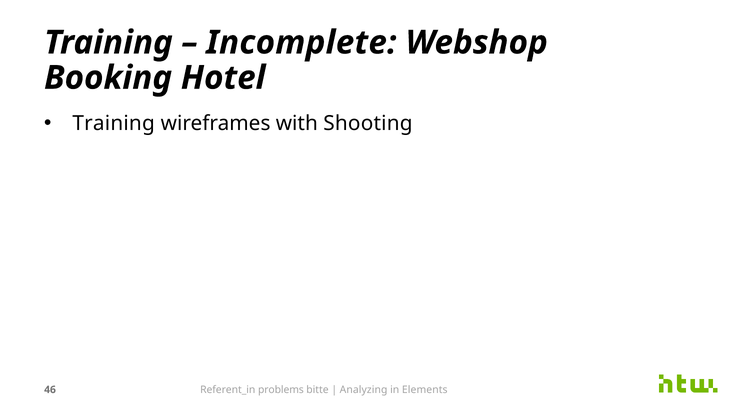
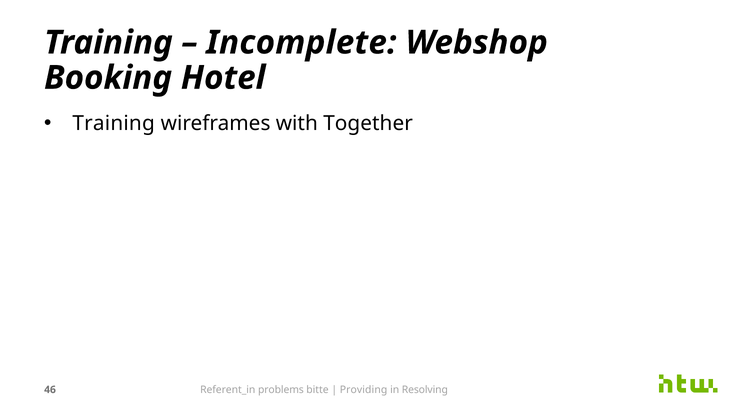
Shooting: Shooting -> Together
Analyzing: Analyzing -> Providing
Elements: Elements -> Resolving
